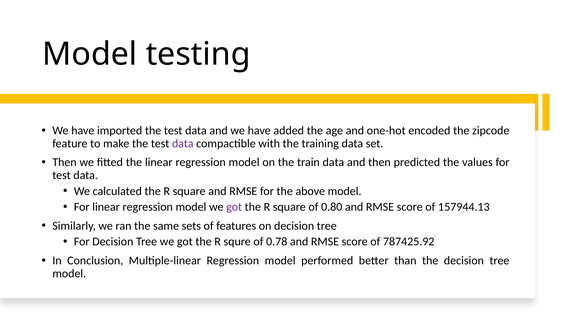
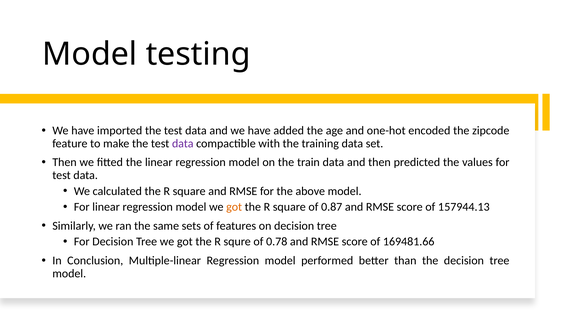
got at (234, 207) colour: purple -> orange
0.80: 0.80 -> 0.87
787425.92: 787425.92 -> 169481.66
